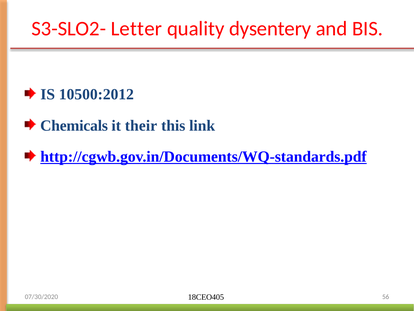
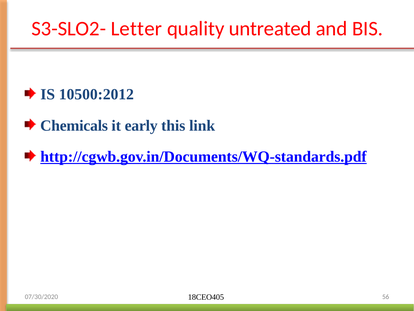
dysentery: dysentery -> untreated
their: their -> early
